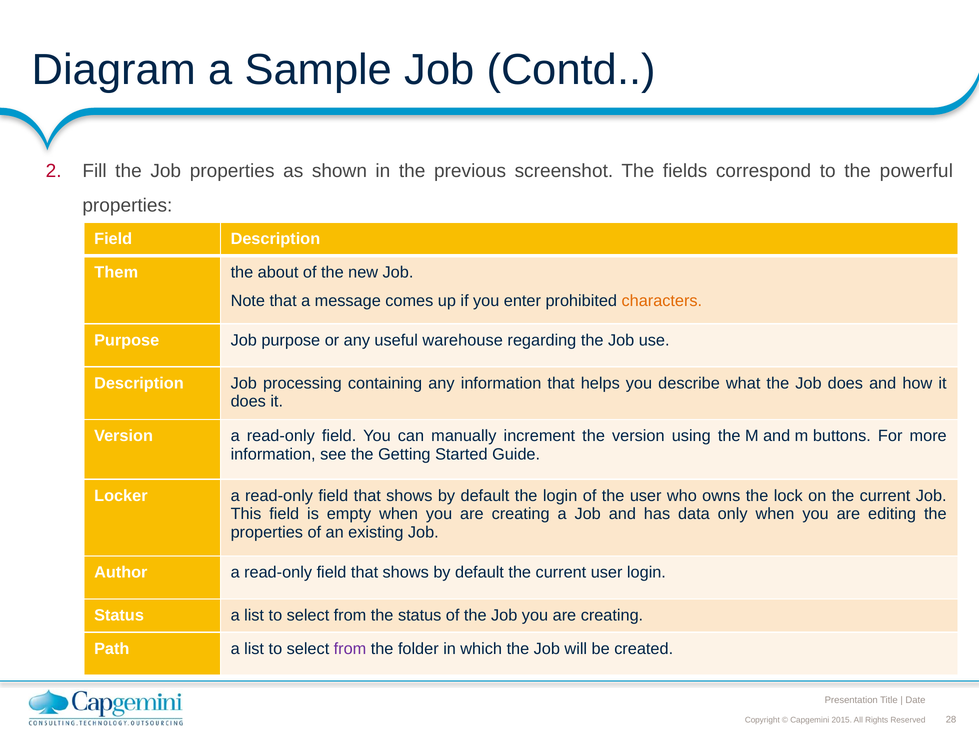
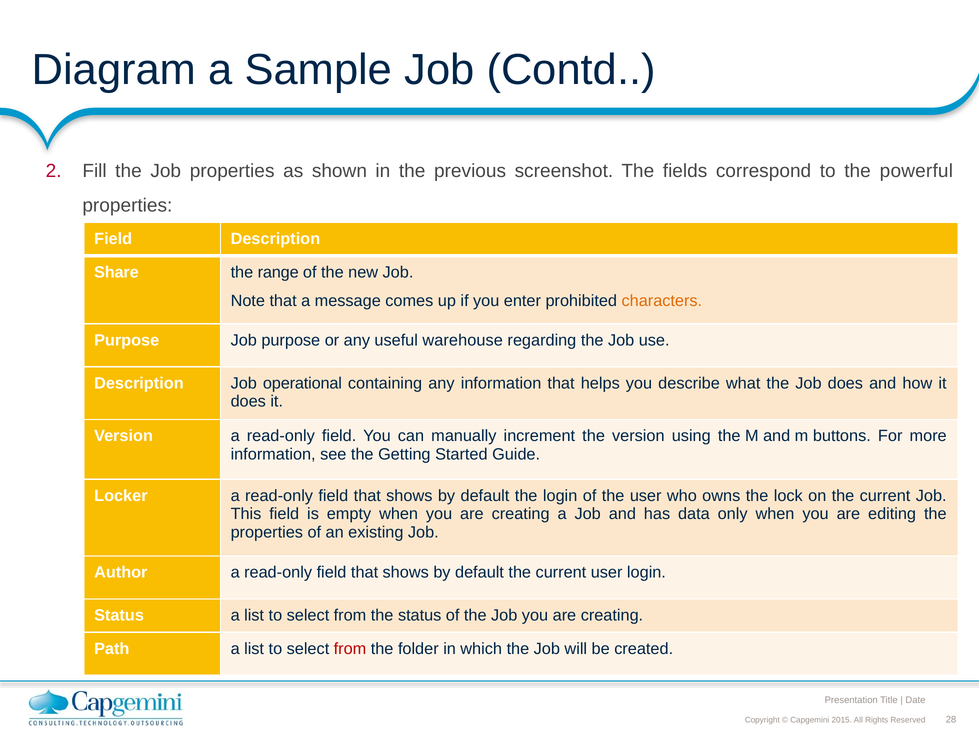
Them: Them -> Share
about: about -> range
processing: processing -> operational
from at (350, 649) colour: purple -> red
